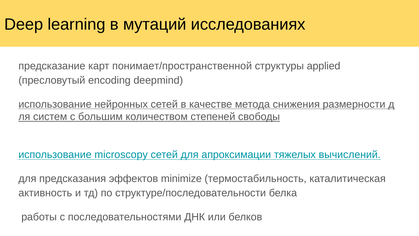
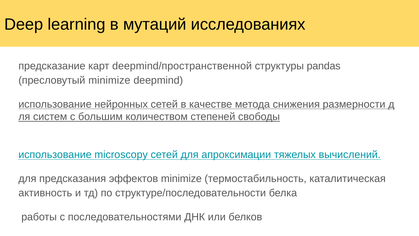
понимает/пространственной: понимает/пространственной -> deepmind/пространственной
applied: applied -> pandas
пресловутый encoding: encoding -> minimize
